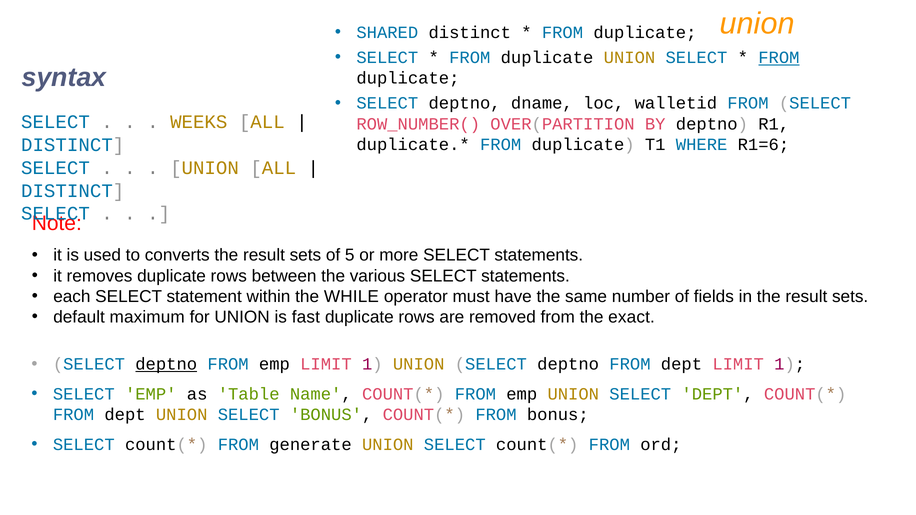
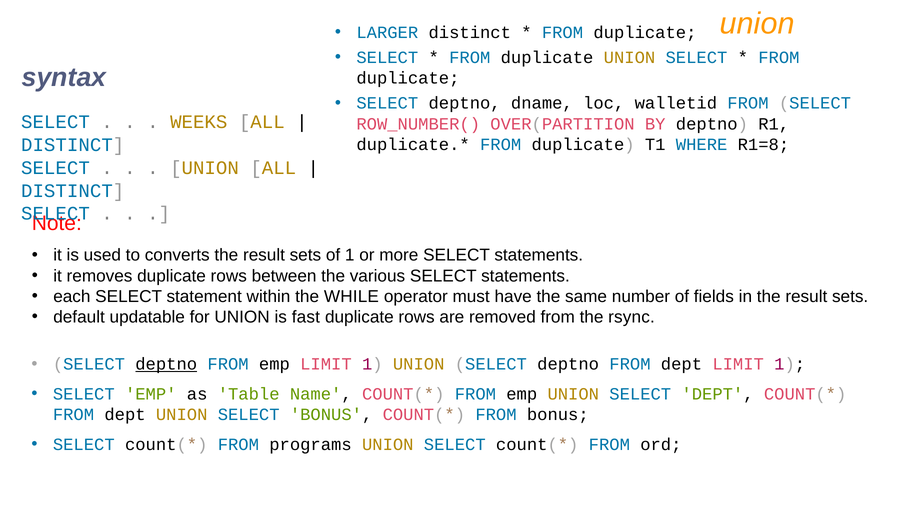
SHARED: SHARED -> LARGER
FROM at (779, 58) underline: present -> none
R1=6: R1=6 -> R1=8
of 5: 5 -> 1
maximum: maximum -> updatable
exact: exact -> rsync
generate: generate -> programs
